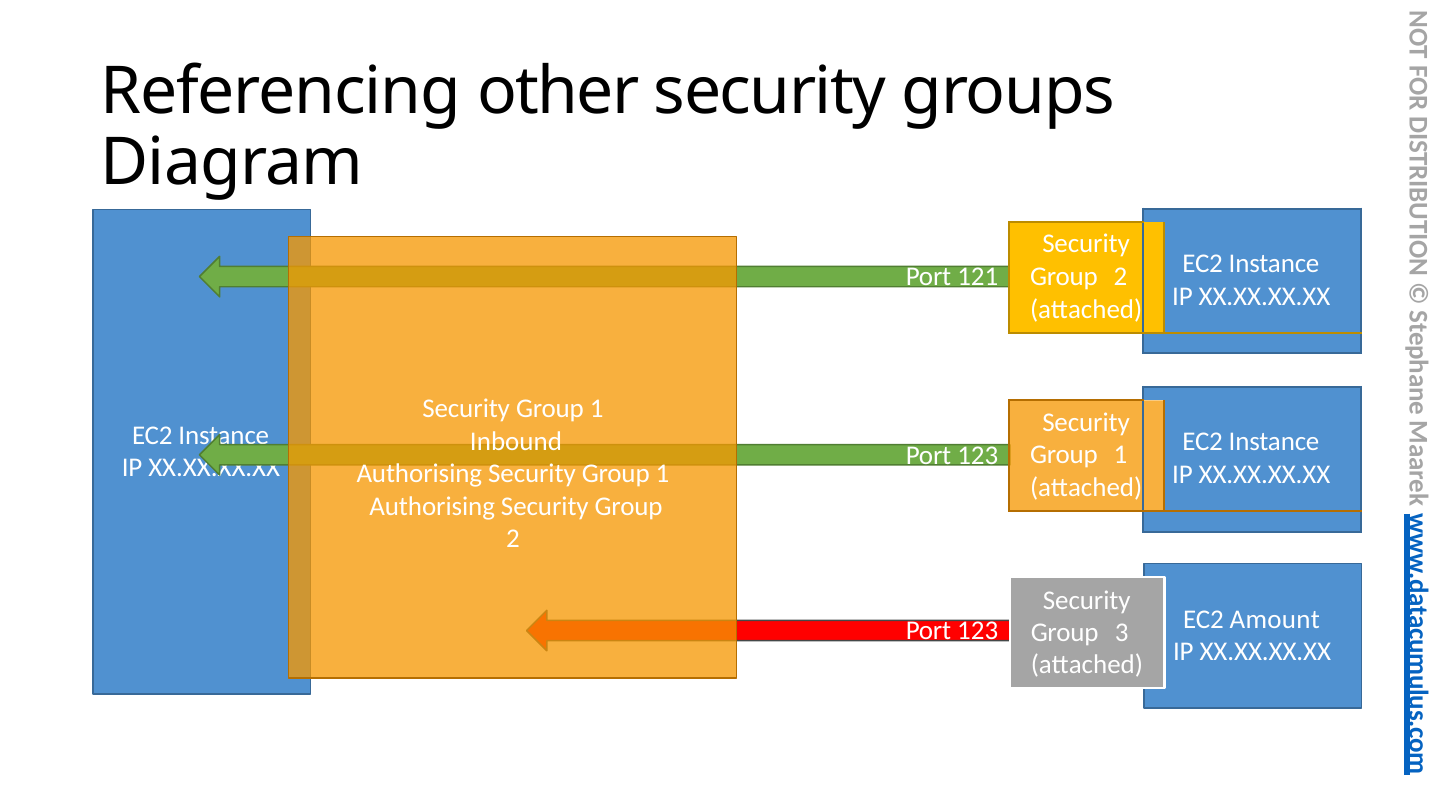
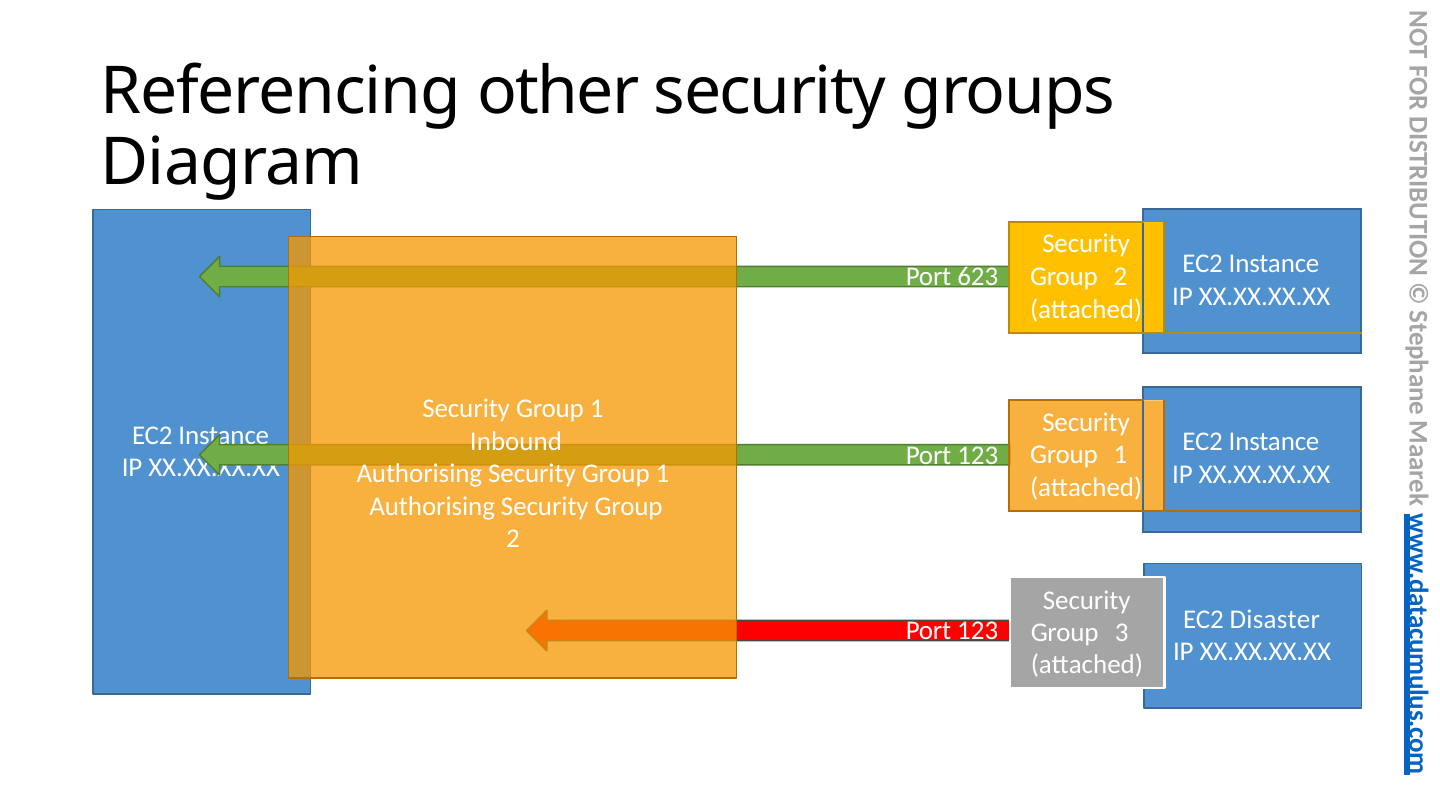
121: 121 -> 623
Amount: Amount -> Disaster
